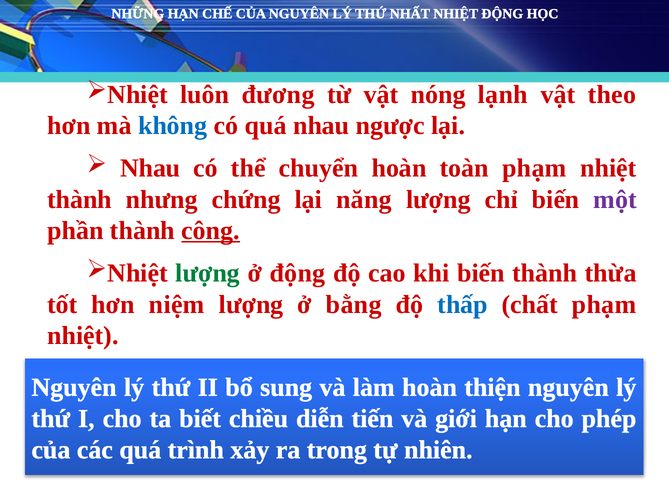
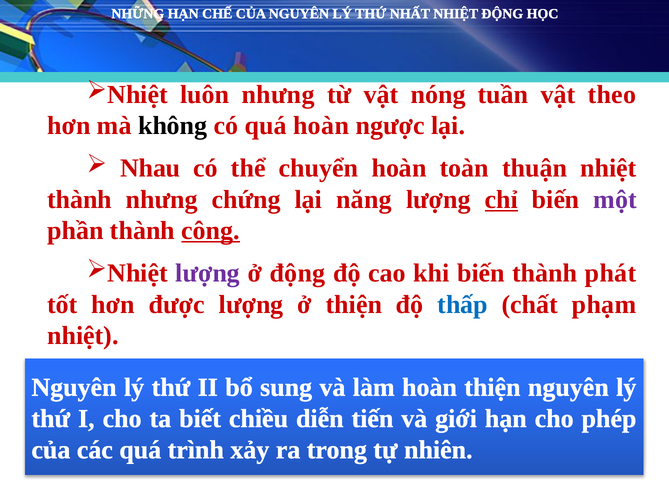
luôn đương: đương -> nhưng
lạnh: lạnh -> tuần
không colour: blue -> black
quá nhau: nhau -> hoàn
toàn phạm: phạm -> thuận
chỉ underline: none -> present
lượng at (208, 273) colour: green -> purple
thừa: thừa -> phát
niệm: niệm -> được
ở bằng: bằng -> thiện
